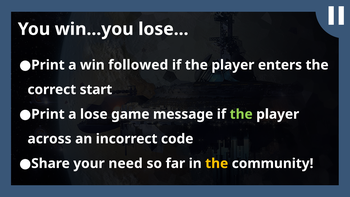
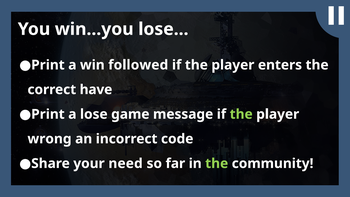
start: start -> have
across: across -> wrong
the at (217, 163) colour: yellow -> light green
